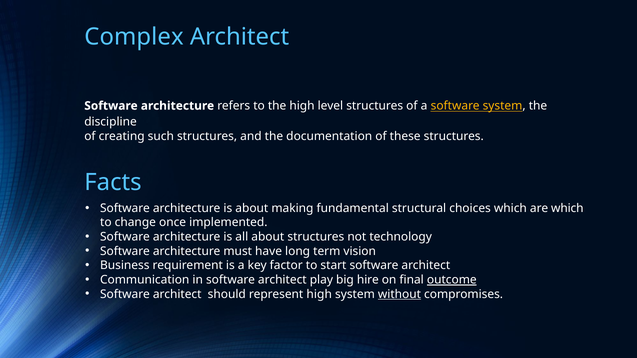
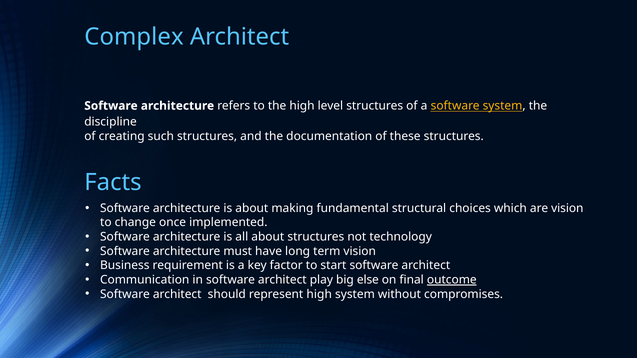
are which: which -> vision
hire: hire -> else
without underline: present -> none
